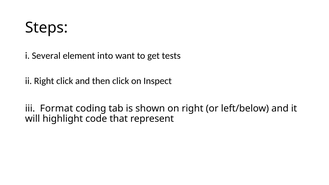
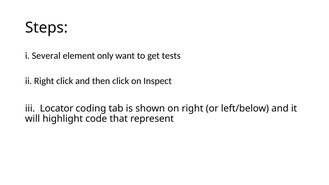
into: into -> only
Format: Format -> Locator
